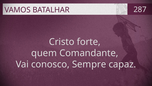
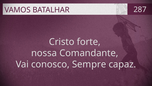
quem: quem -> nossa
